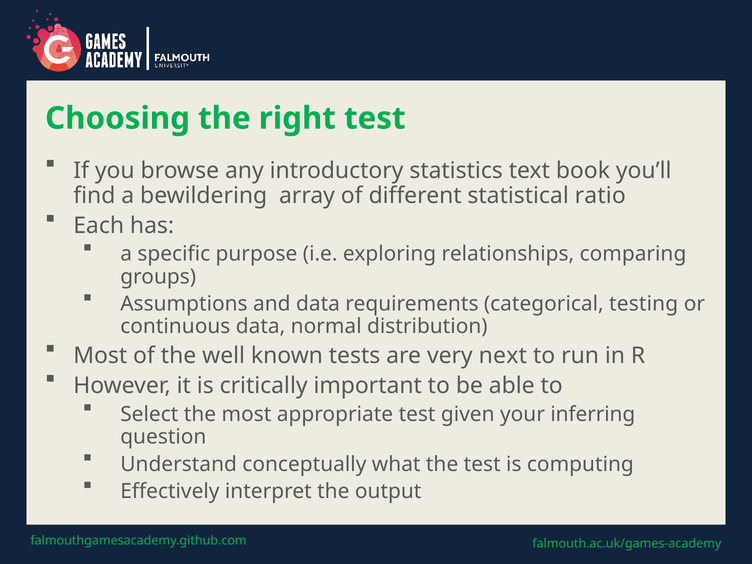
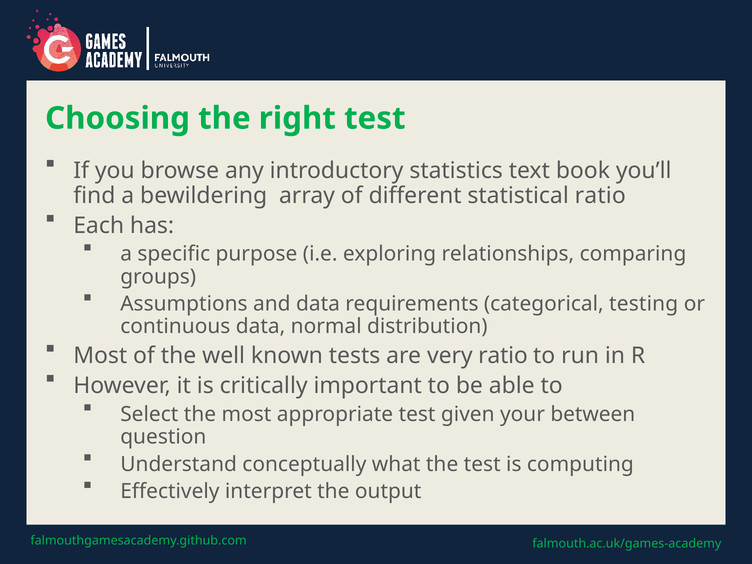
very next: next -> ratio
inferring: inferring -> between
